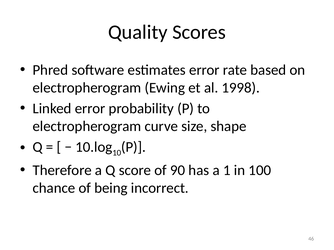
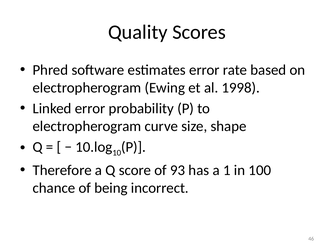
90: 90 -> 93
